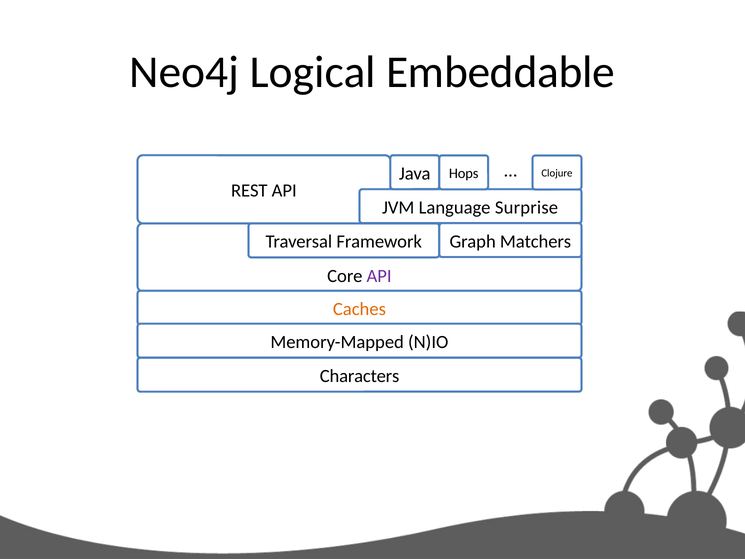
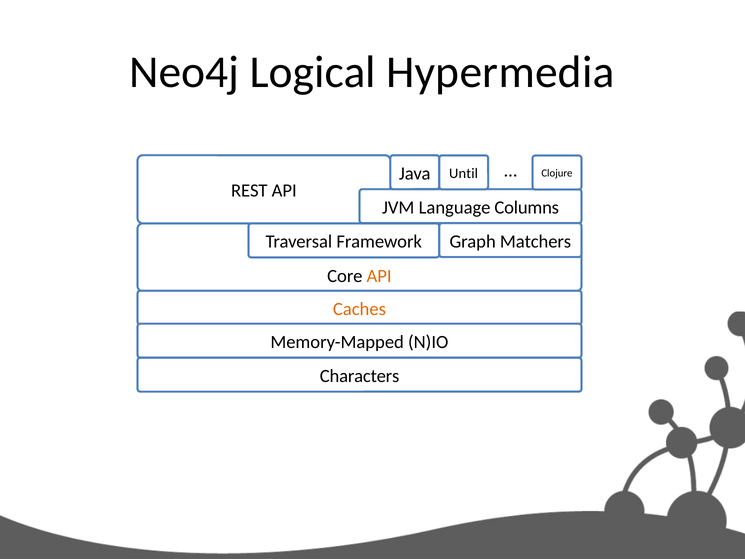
Embeddable: Embeddable -> Hypermedia
Hops: Hops -> Until
Surprise: Surprise -> Columns
API at (379, 276) colour: purple -> orange
